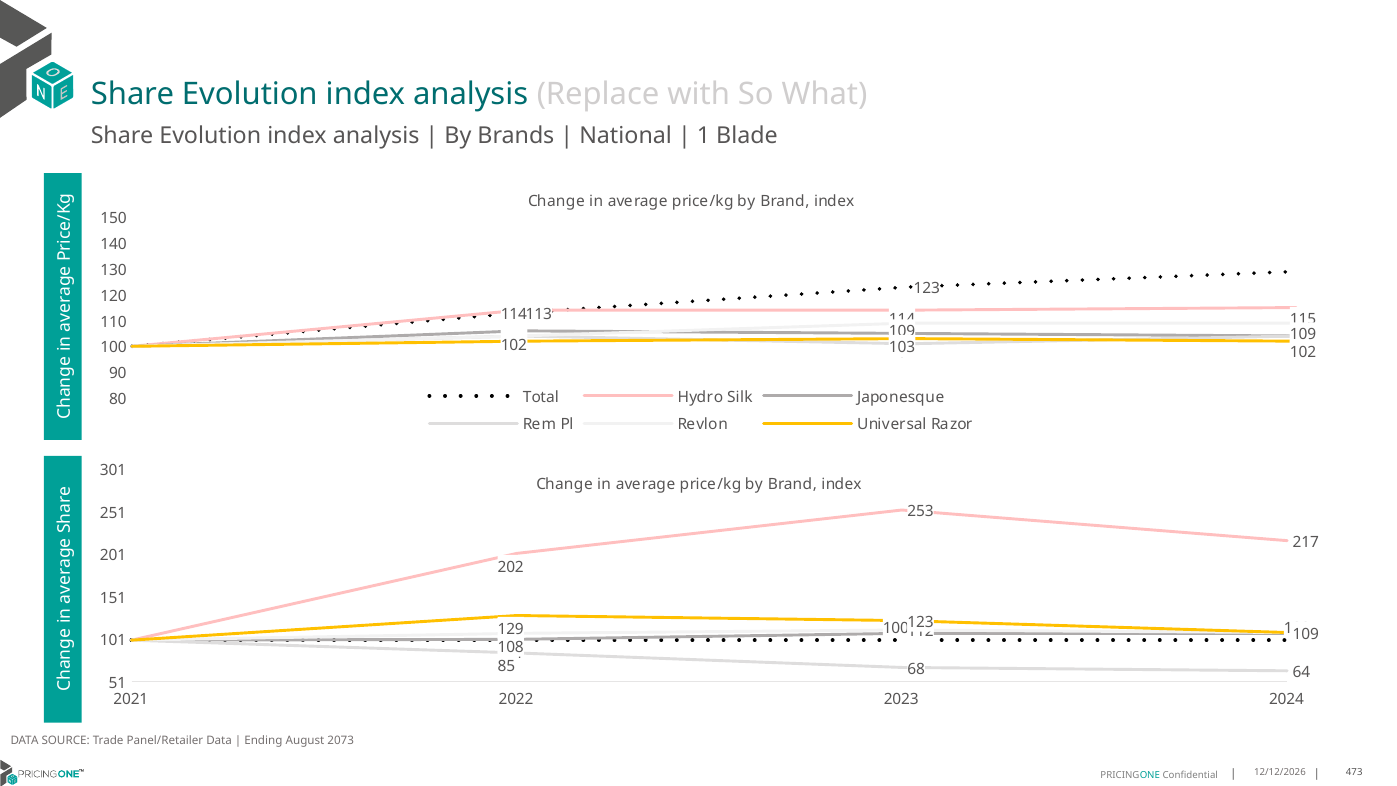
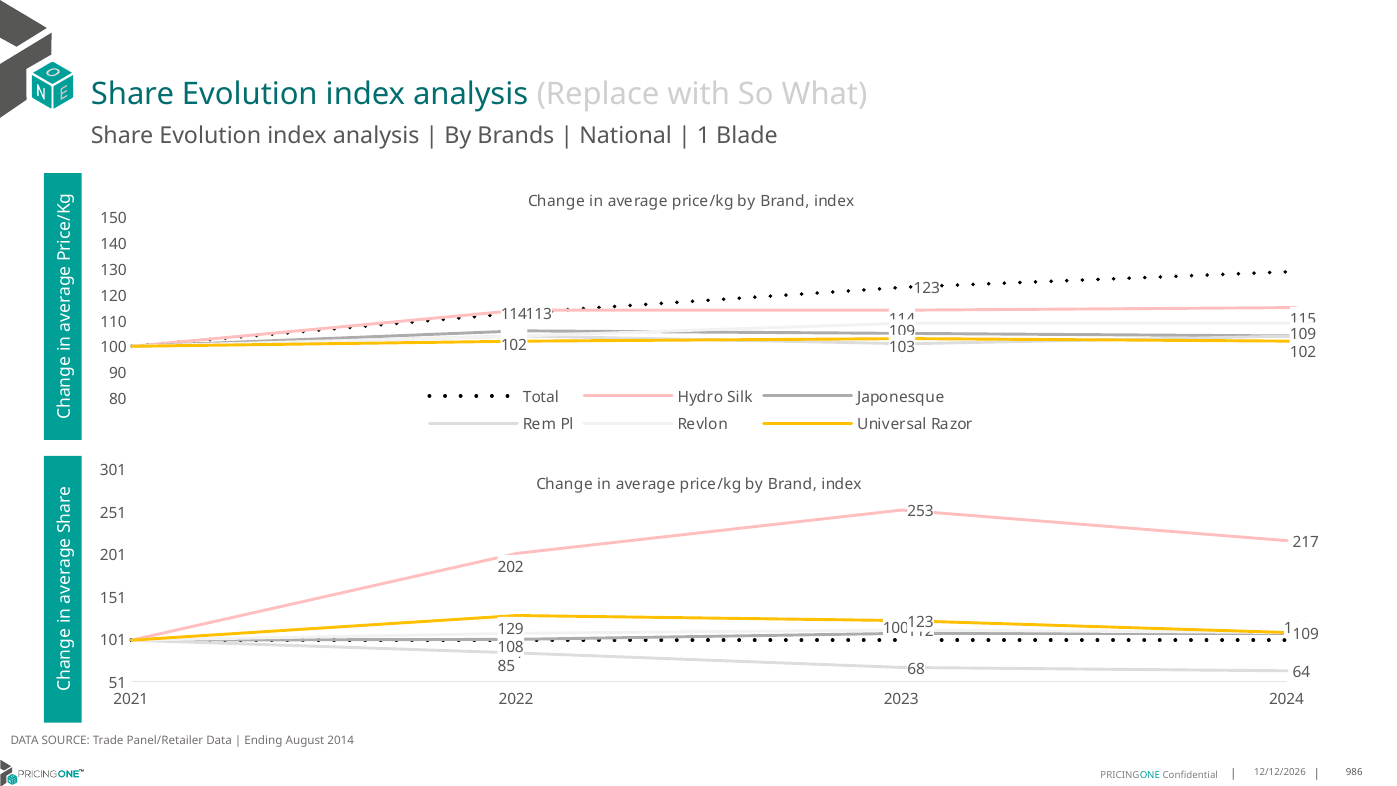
2073: 2073 -> 2014
473: 473 -> 986
